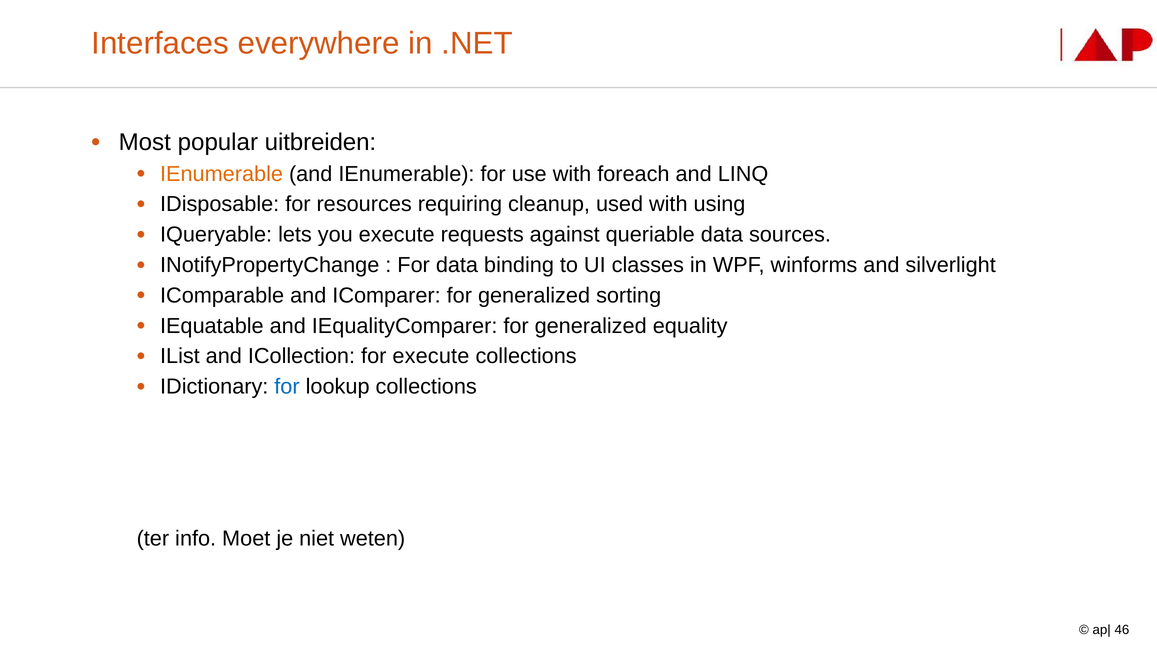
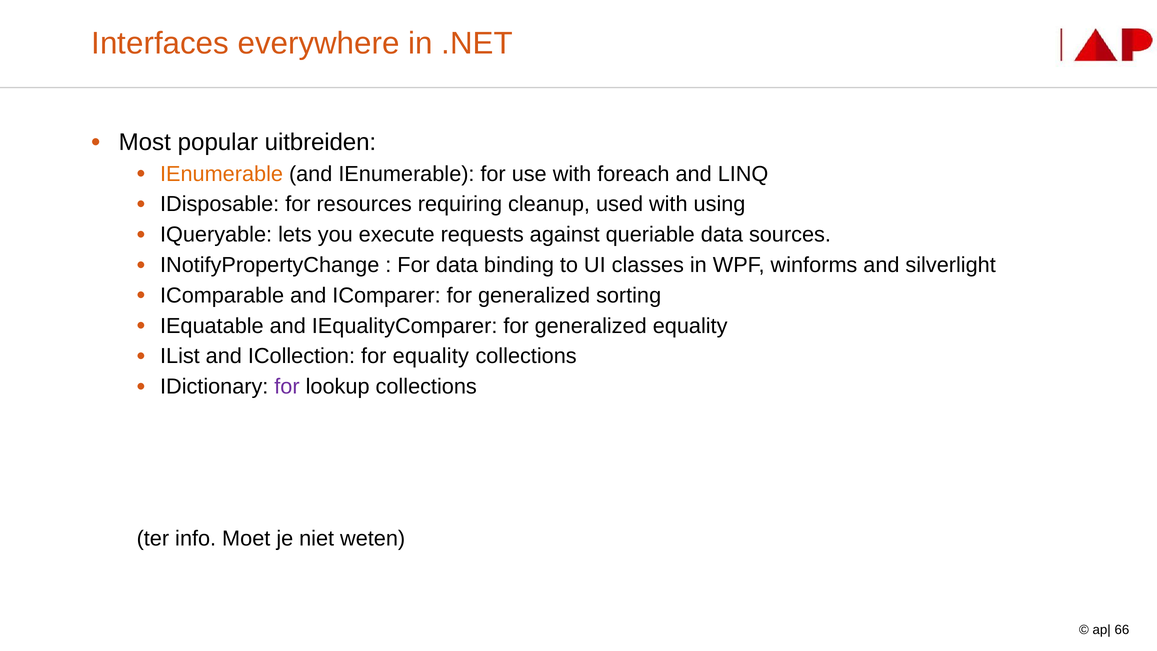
for execute: execute -> equality
for at (287, 387) colour: blue -> purple
46: 46 -> 66
